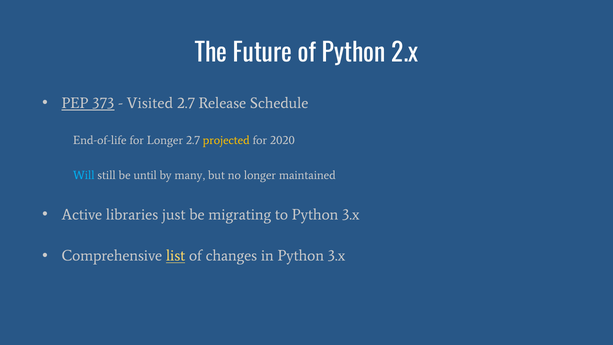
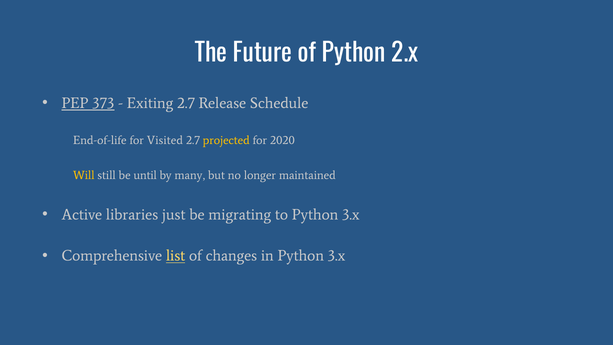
Visited: Visited -> Exiting
for Longer: Longer -> Visited
Will colour: light blue -> yellow
